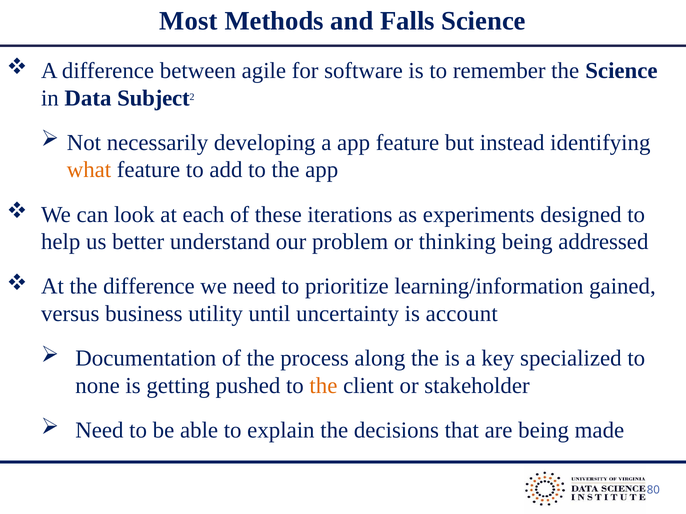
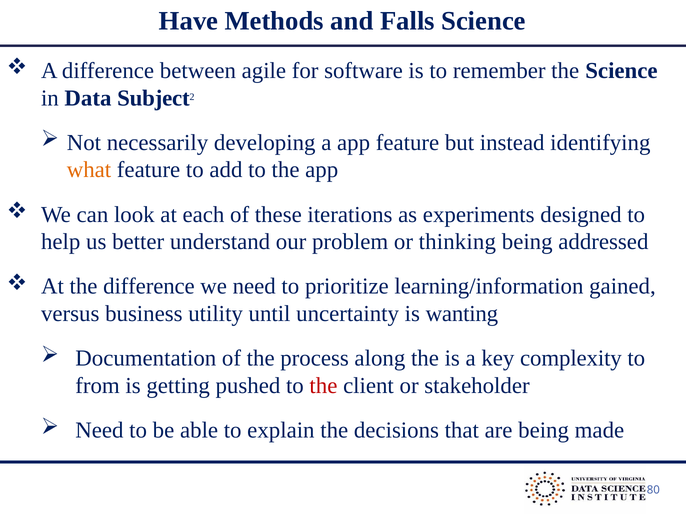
Most: Most -> Have
account: account -> wanting
specialized: specialized -> complexity
none: none -> from
the at (323, 386) colour: orange -> red
